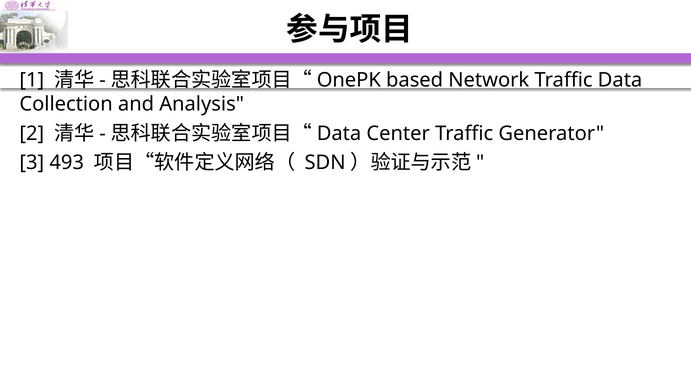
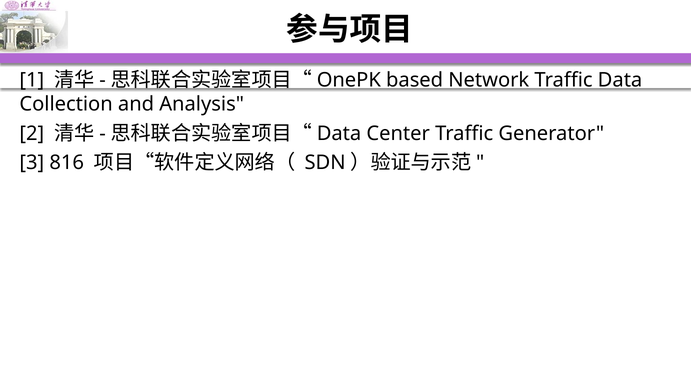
493: 493 -> 816
